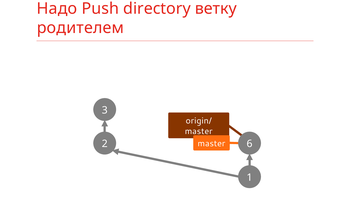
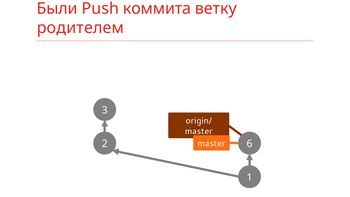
Надо: Надо -> Были
directory: directory -> коммита
